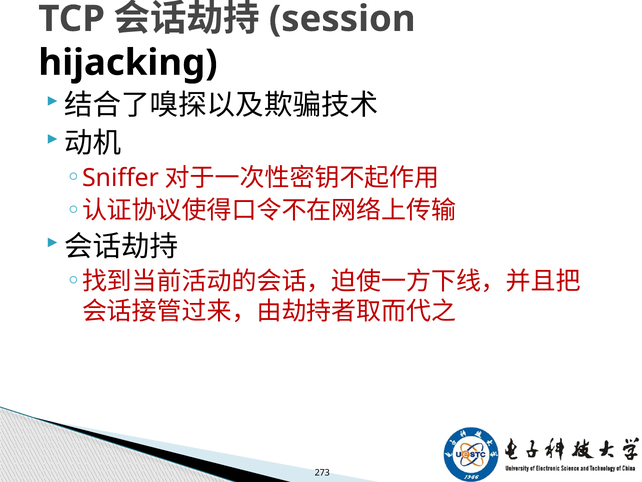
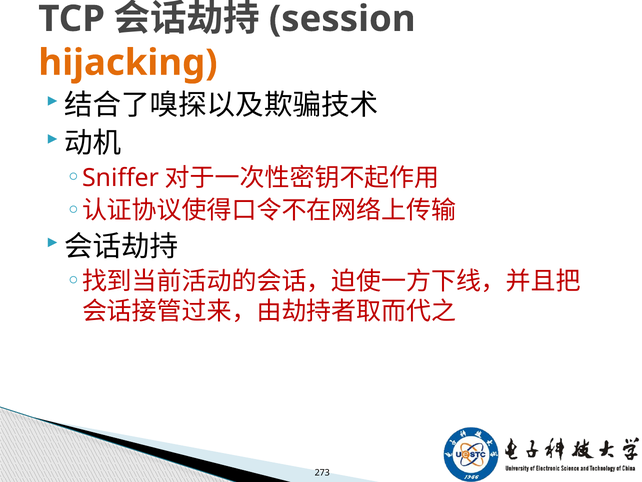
hijacking colour: black -> orange
